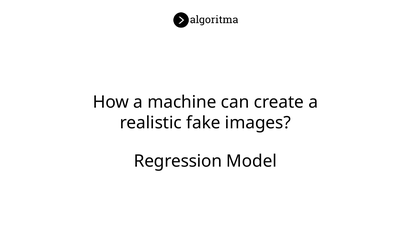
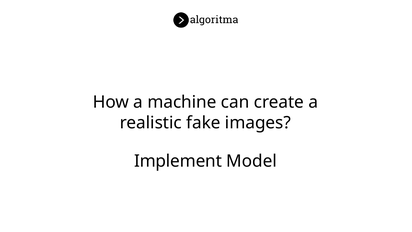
Regression: Regression -> Implement
